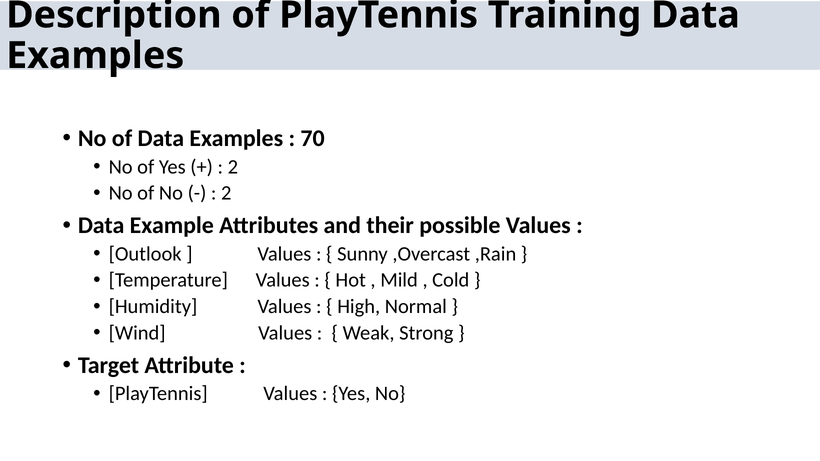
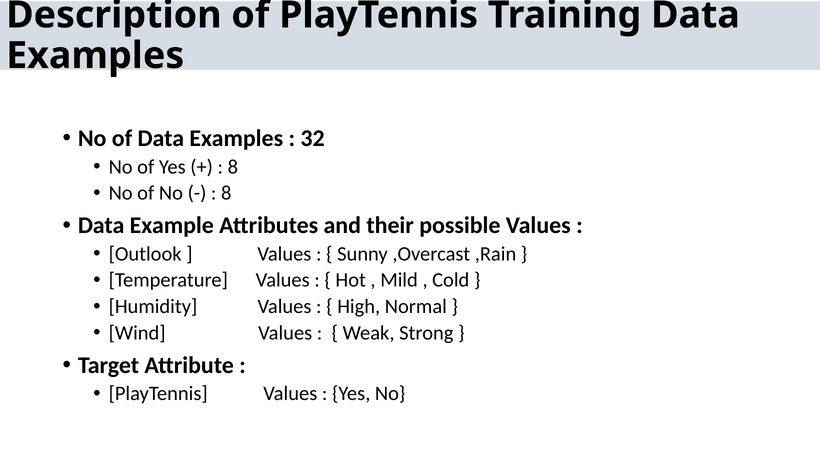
70: 70 -> 32
2 at (233, 167): 2 -> 8
2 at (226, 193): 2 -> 8
